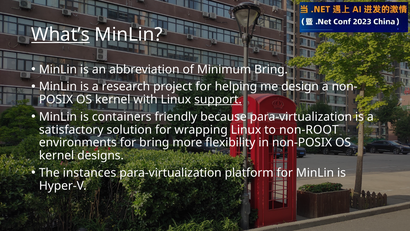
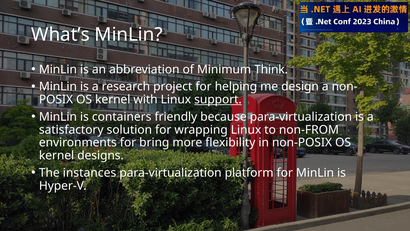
What’s underline: present -> none
Minimum Bring: Bring -> Think
non-ROOT: non-ROOT -> non-FROM
